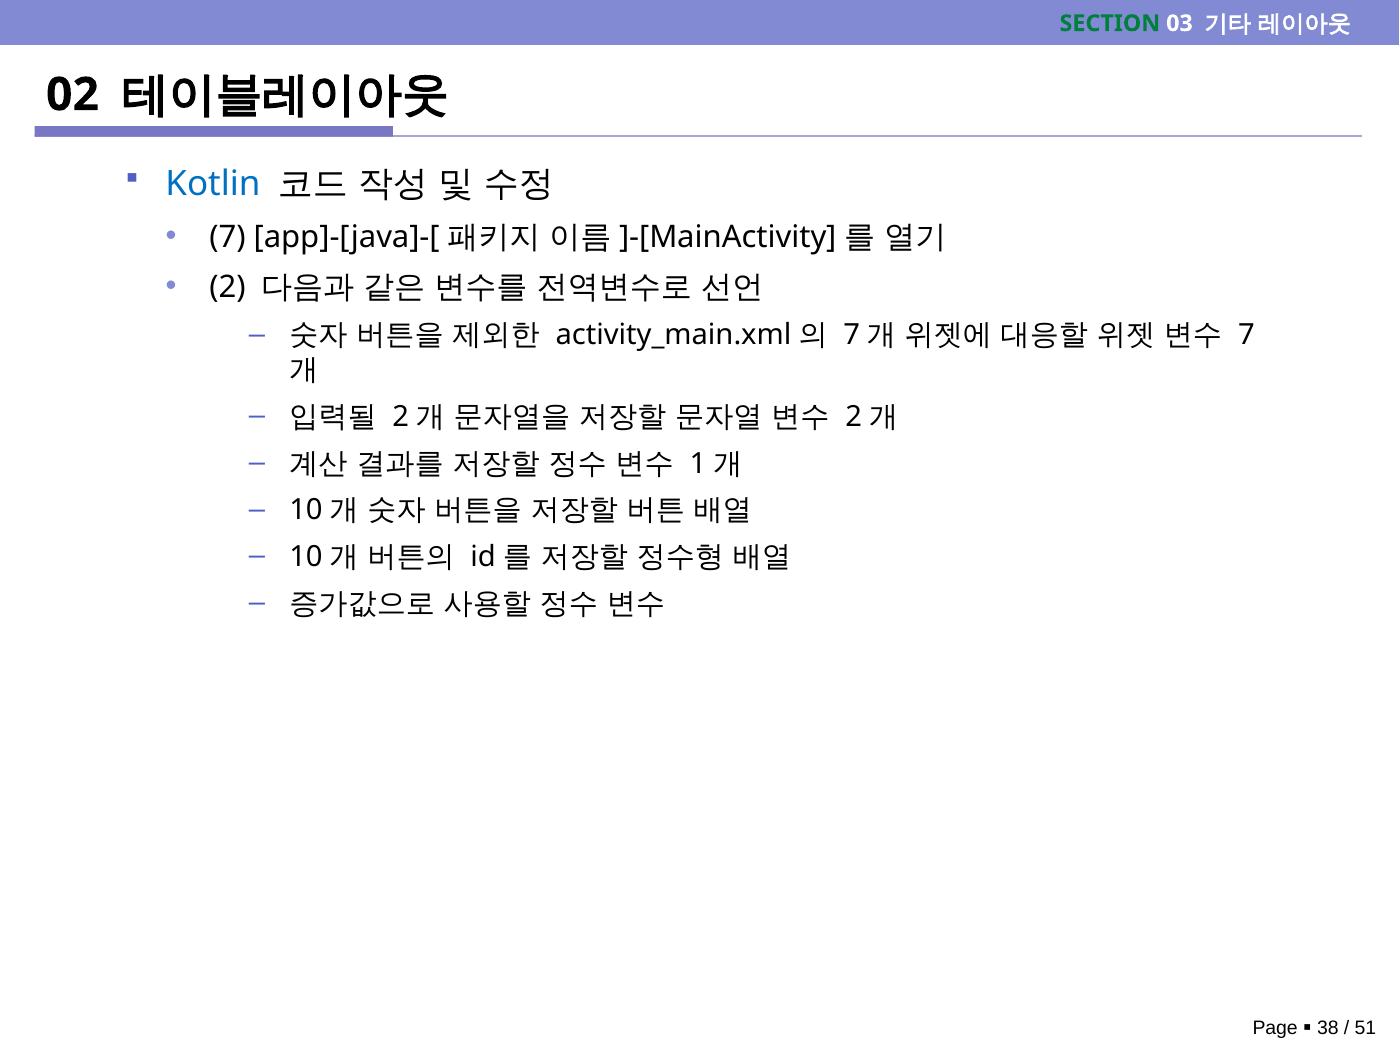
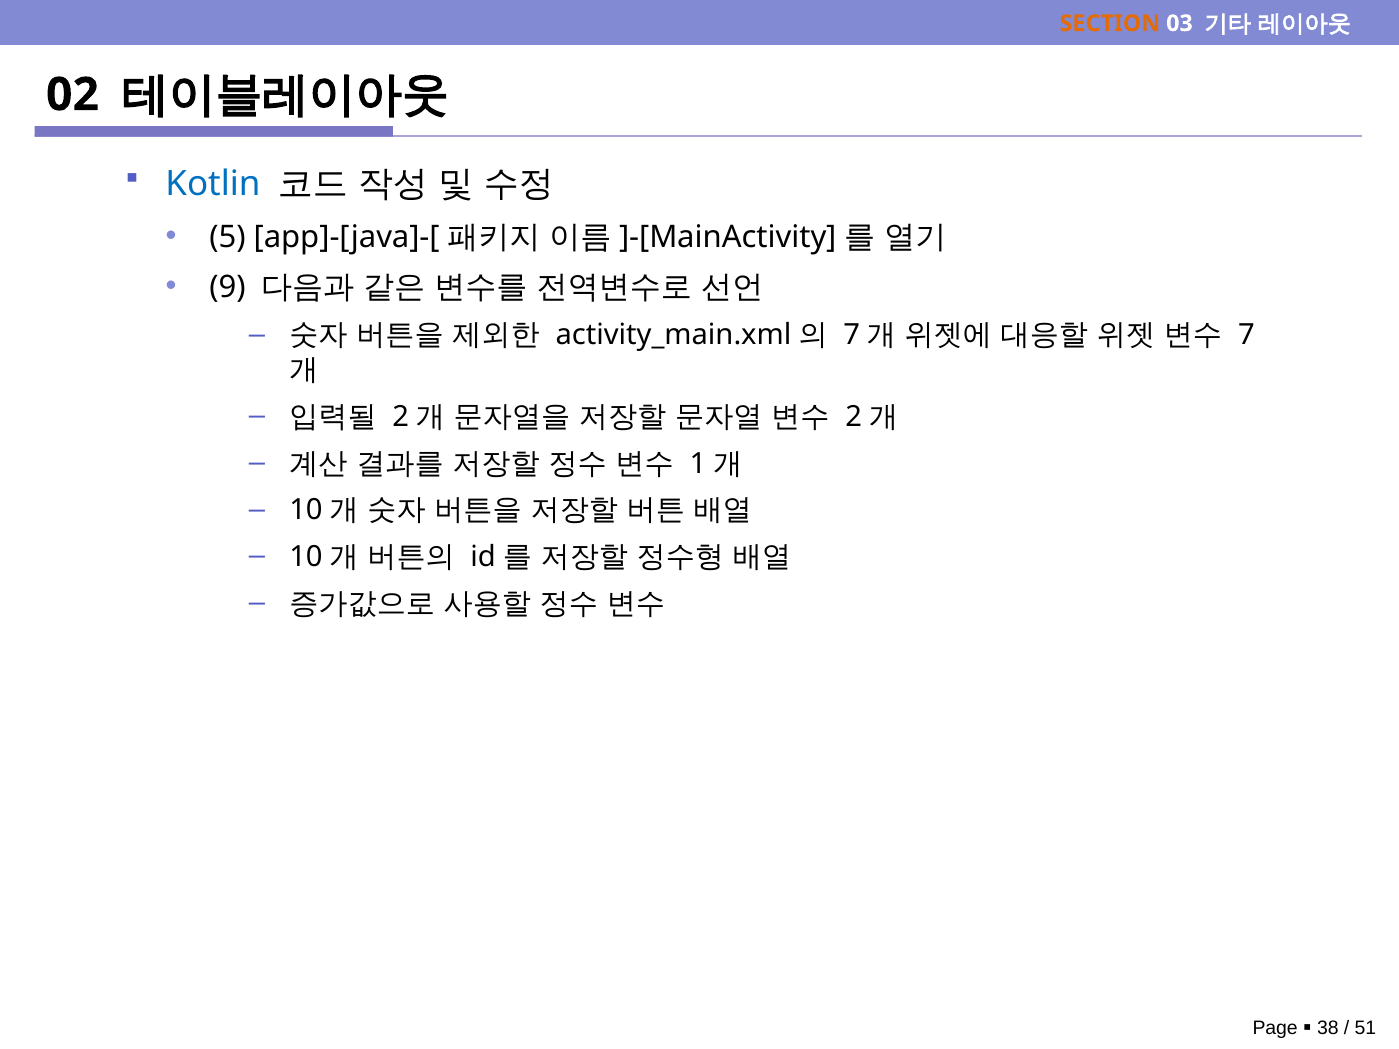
SECTION colour: green -> orange
7 at (228, 237): 7 -> 5
2: 2 -> 9
